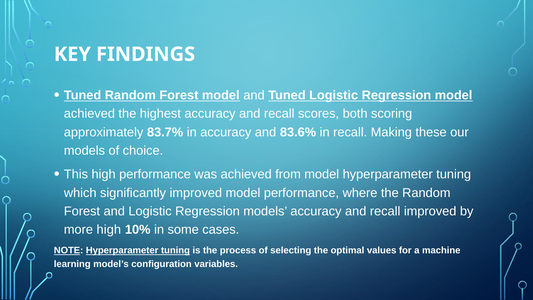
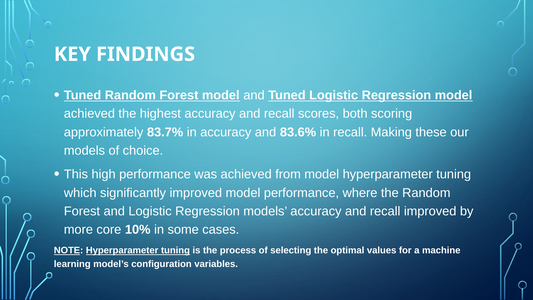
more high: high -> core
